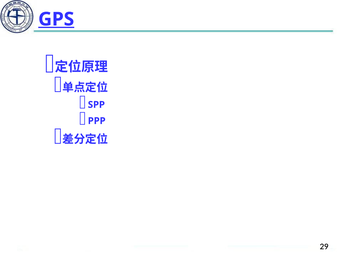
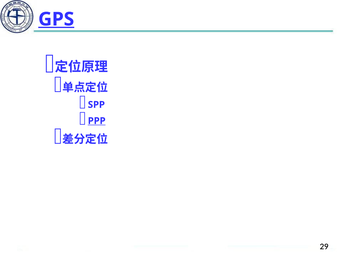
PPP underline: none -> present
